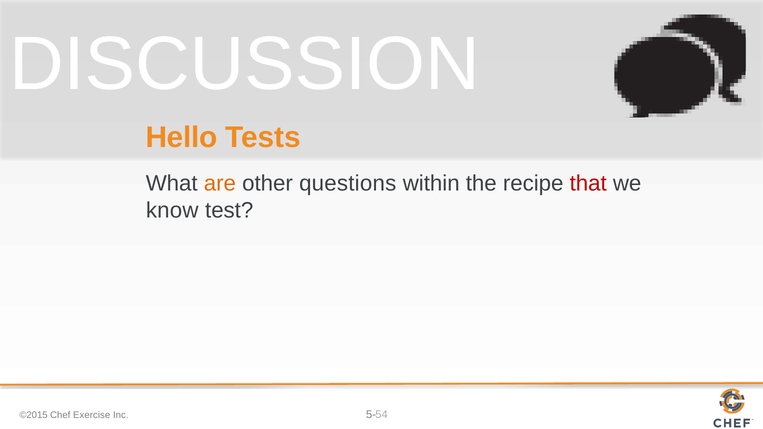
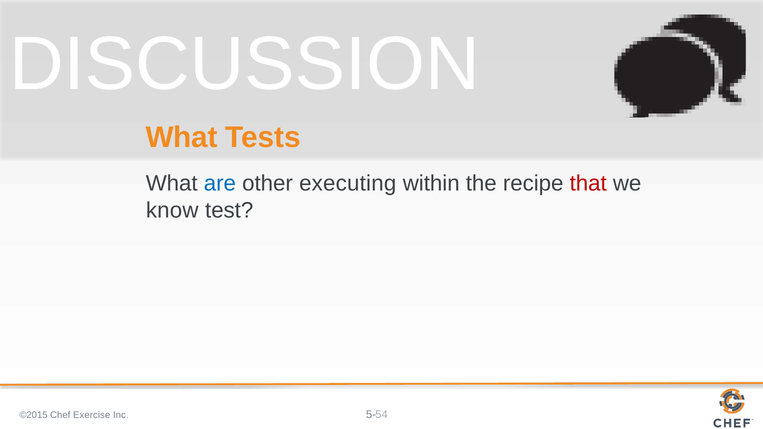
Hello at (182, 137): Hello -> What
are colour: orange -> blue
questions: questions -> executing
